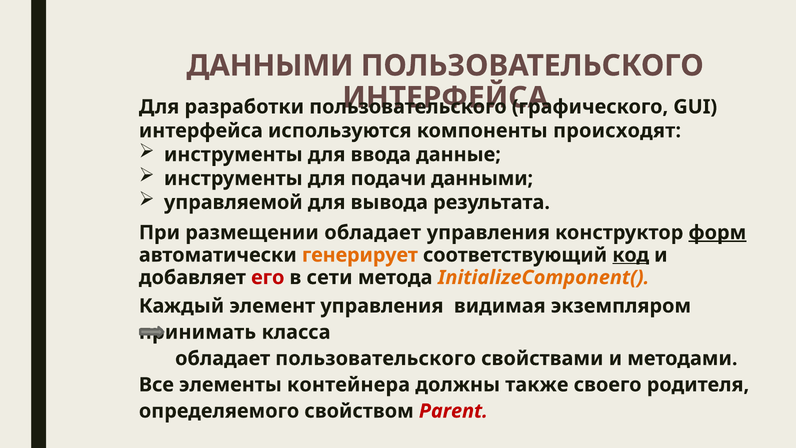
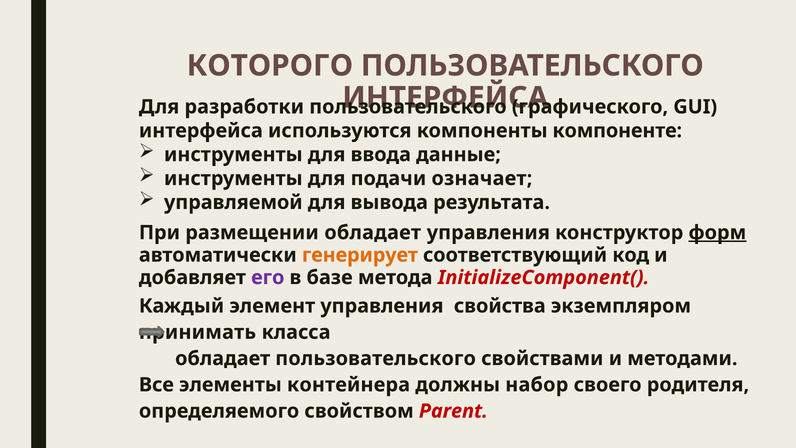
ДАННЫМИ at (270, 66): ДАННЫМИ -> КОТОРОГО
происходят: происходят -> компоненте
подачи данными: данными -> означает
код underline: present -> none
его colour: red -> purple
сети: сети -> базе
InitializeComponent( colour: orange -> red
видимая: видимая -> свойства
также: также -> набор
